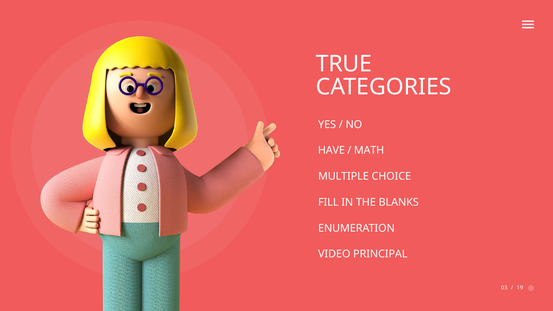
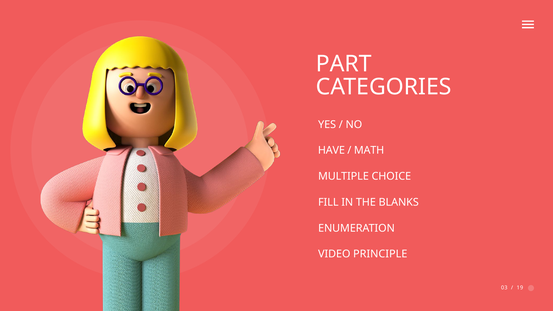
TRUE: TRUE -> PART
PRINCIPAL: PRINCIPAL -> PRINCIPLE
